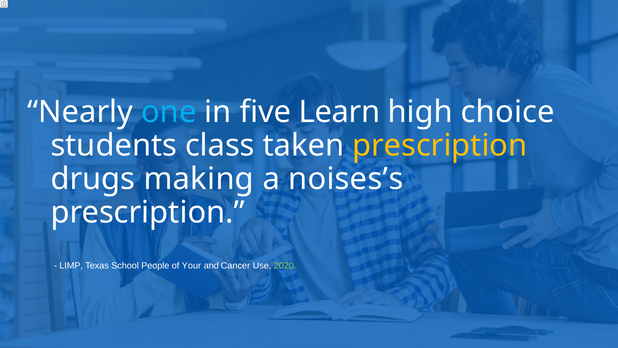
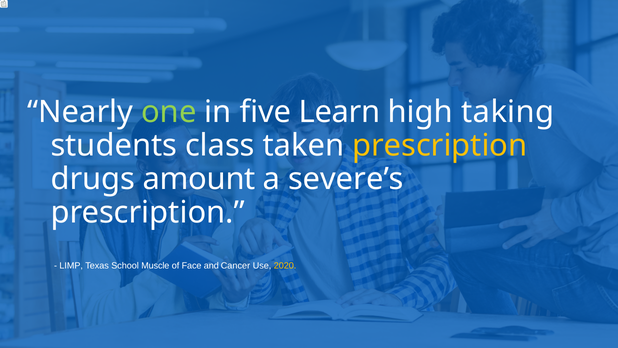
one colour: light blue -> light green
choice: choice -> taking
making: making -> amount
noises’s: noises’s -> severe’s
People: People -> Muscle
Your: Your -> Face
2020 colour: light green -> yellow
